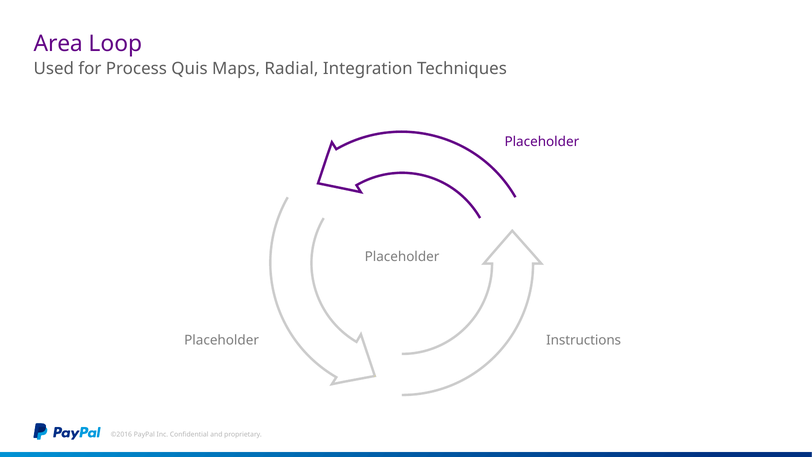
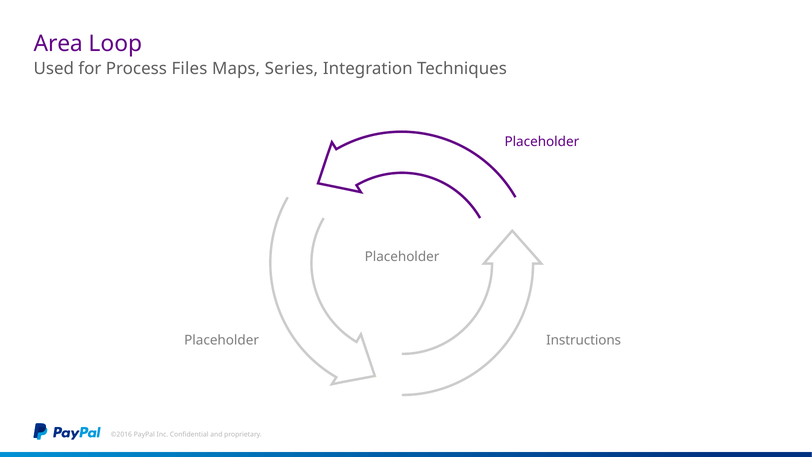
Quis: Quis -> Files
Radial: Radial -> Series
